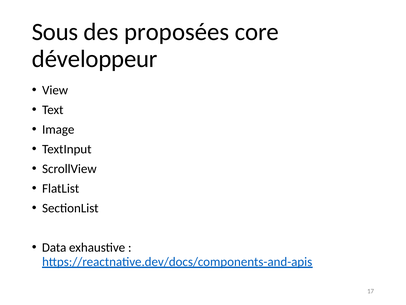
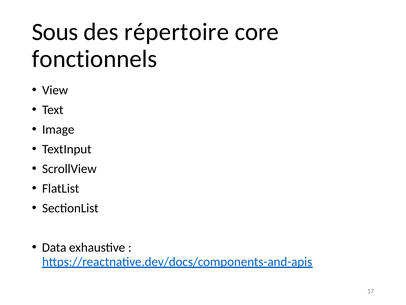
proposées: proposées -> répertoire
développeur: développeur -> fonctionnels
